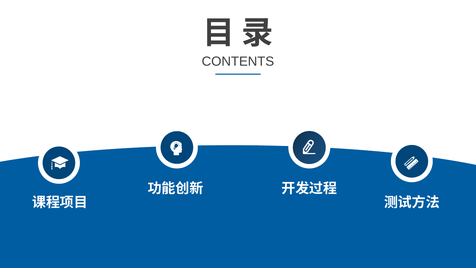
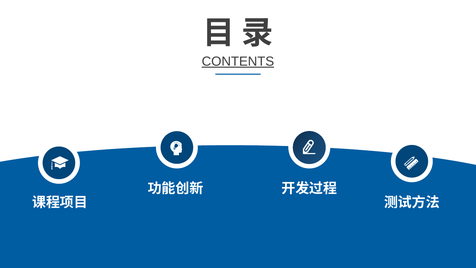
CONTENTS underline: none -> present
